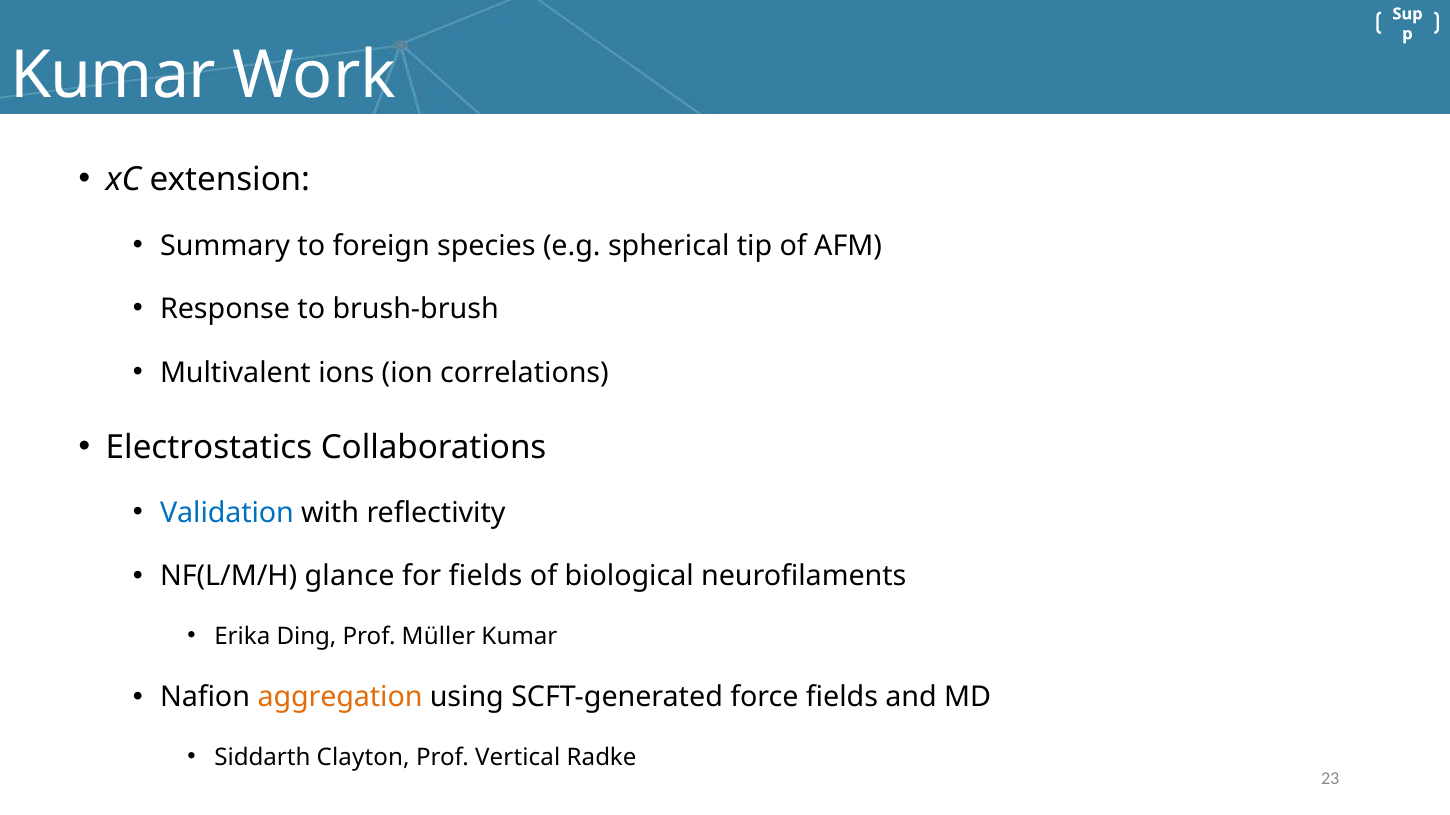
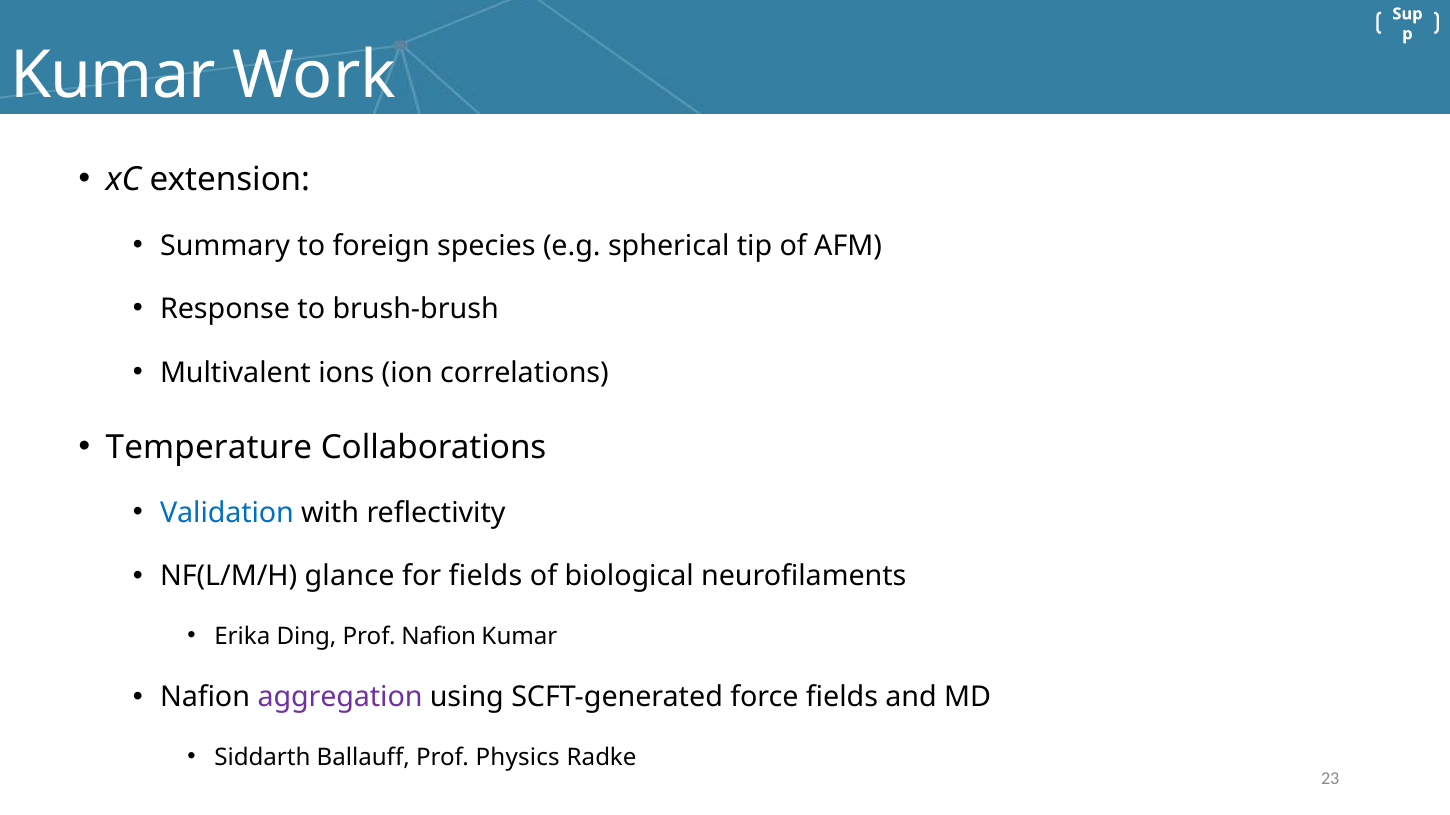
Electrostatics: Electrostatics -> Temperature
Prof Müller: Müller -> Nafion
aggregation colour: orange -> purple
Clayton: Clayton -> Ballauff
Vertical: Vertical -> Physics
